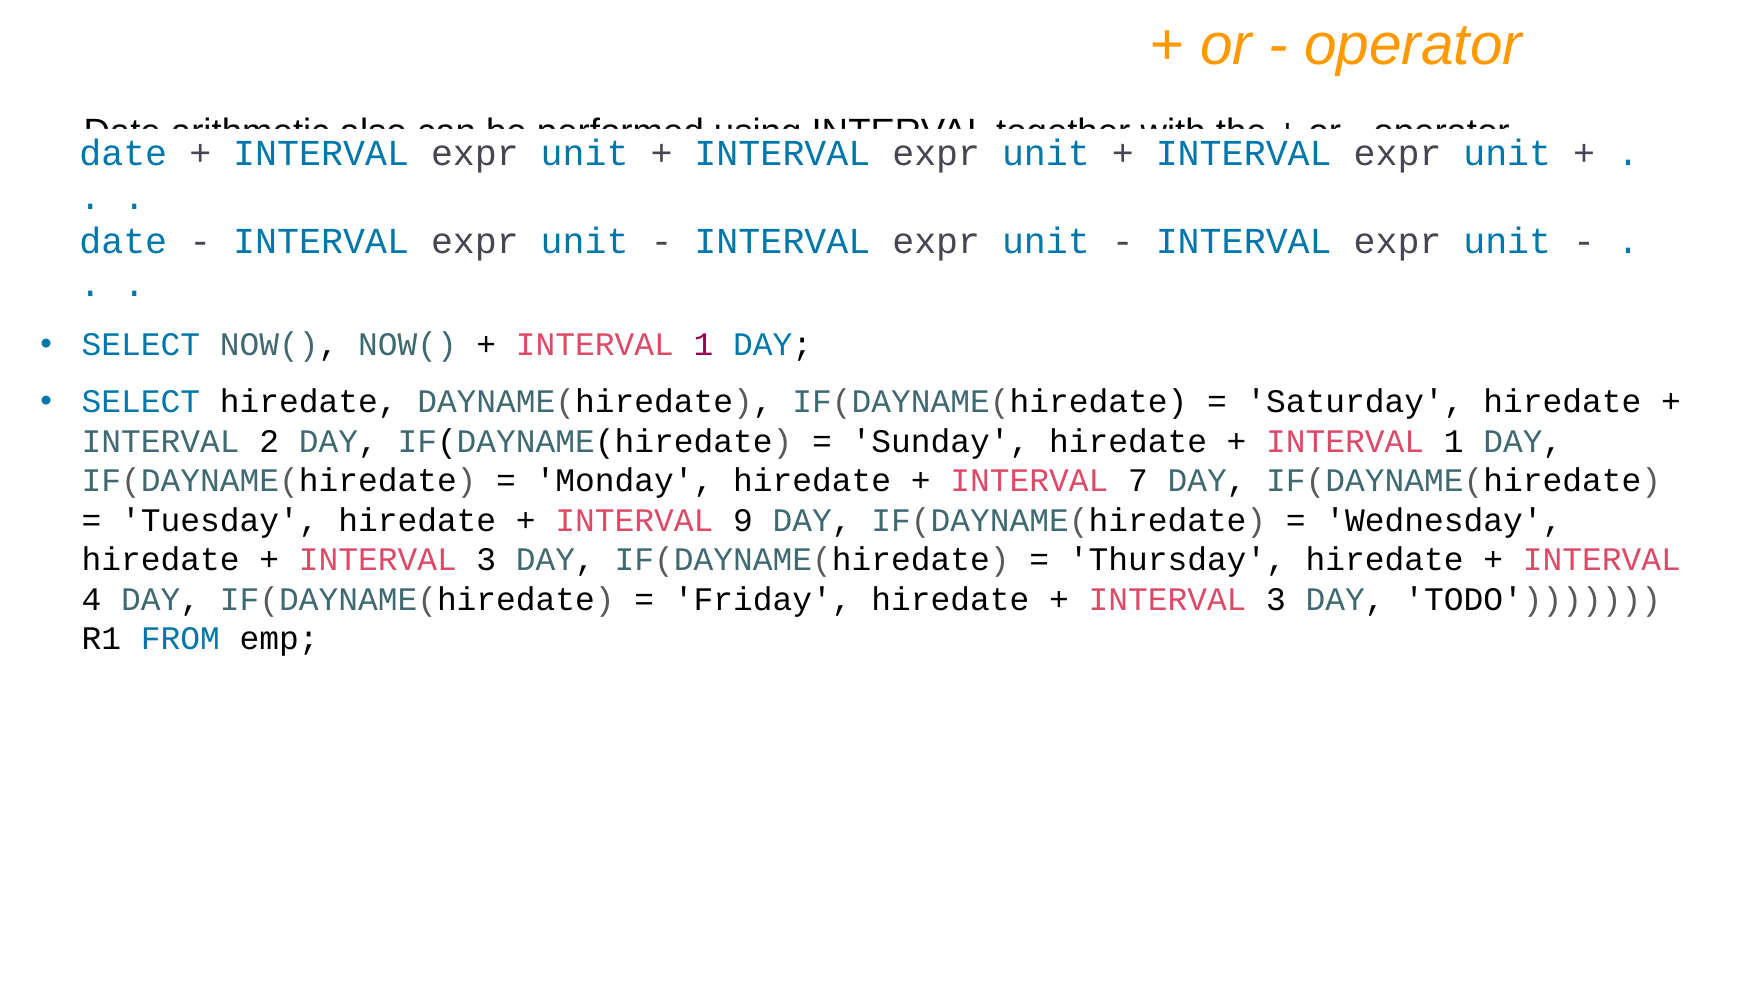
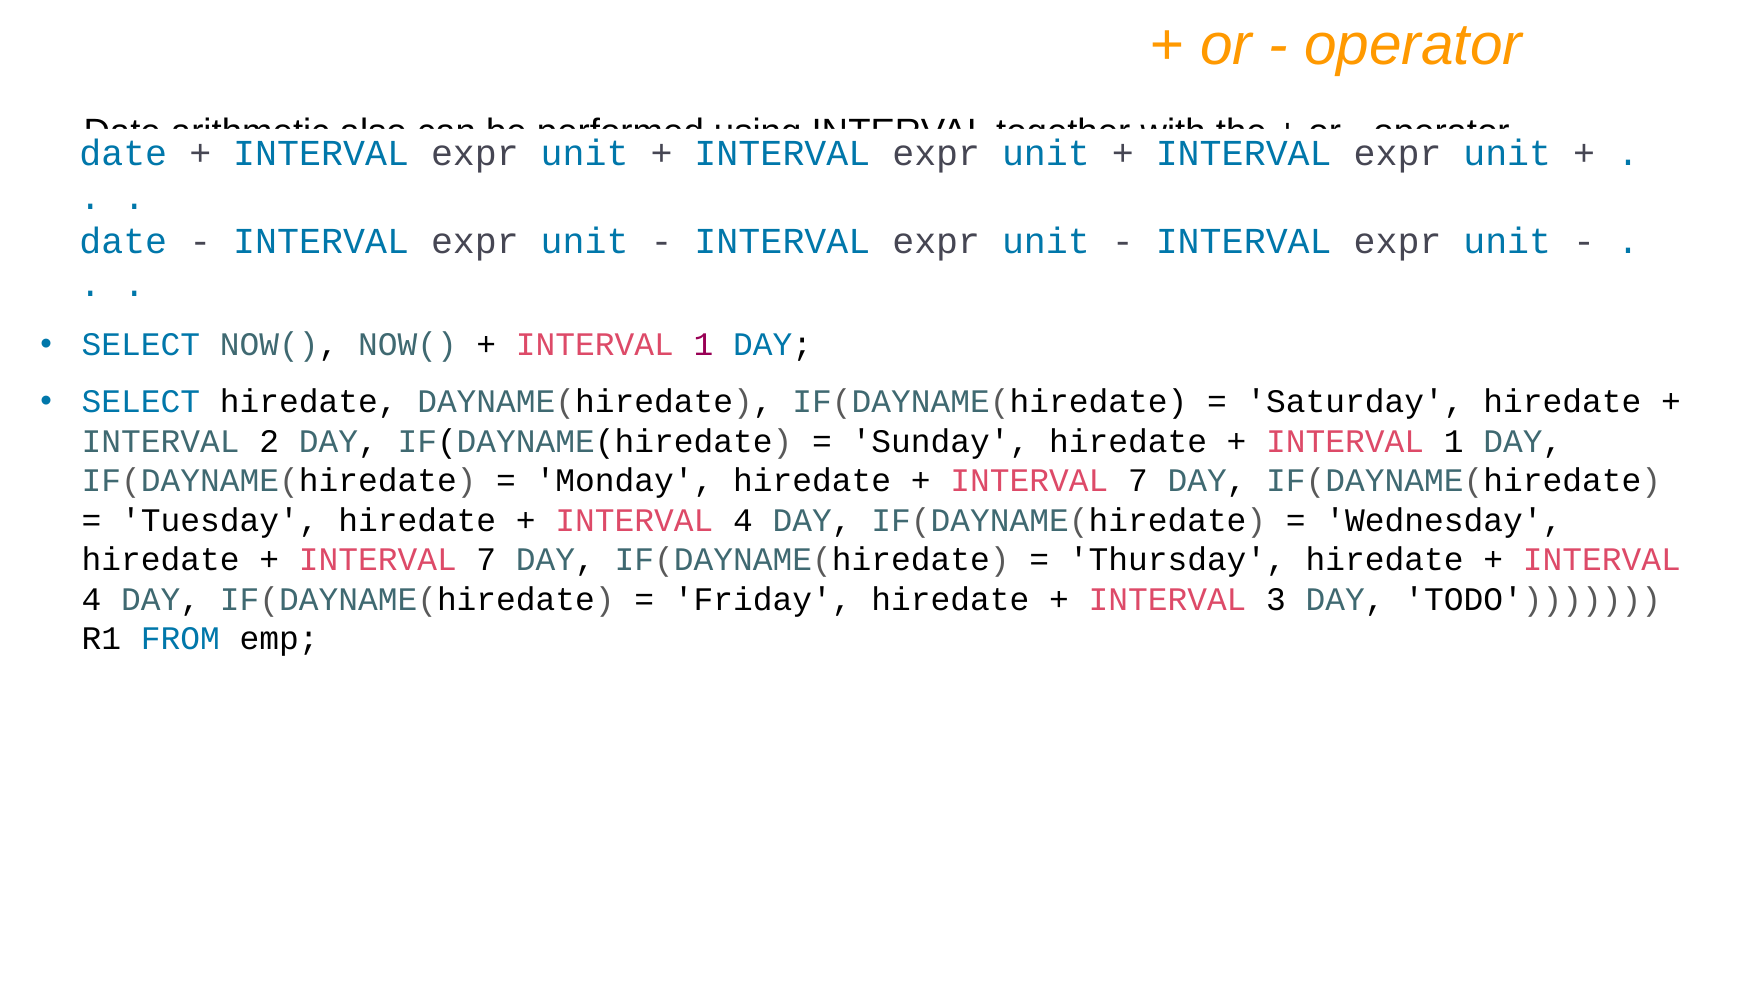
9 at (743, 521): 9 -> 4
3 at (486, 560): 3 -> 7
